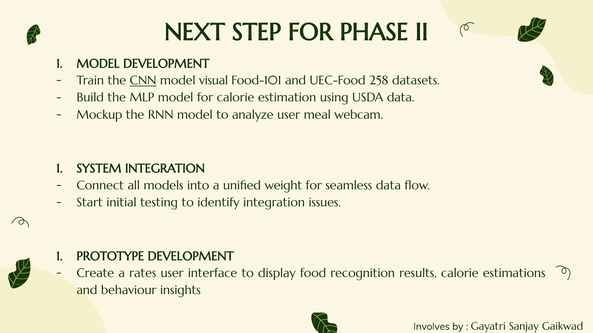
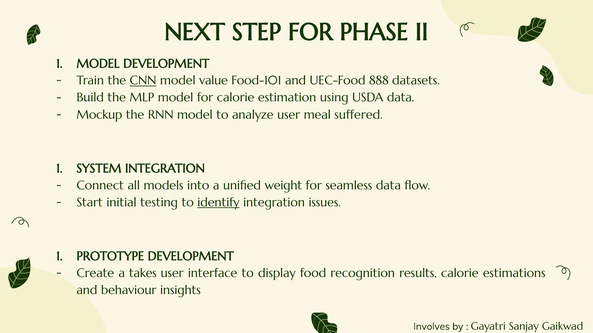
visual: visual -> value
258: 258 -> 888
webcam: webcam -> suffered
identify underline: none -> present
rates: rates -> takes
